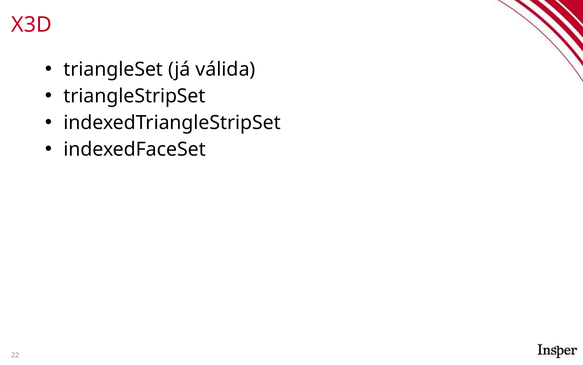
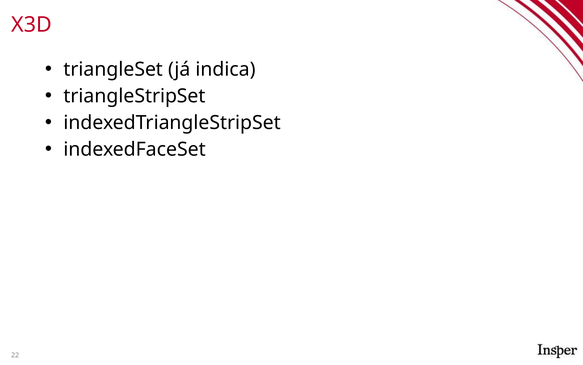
válida: válida -> indica
